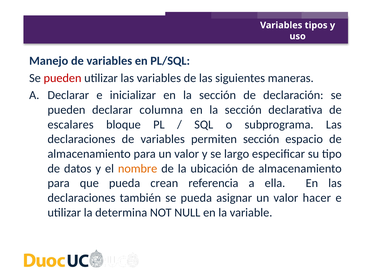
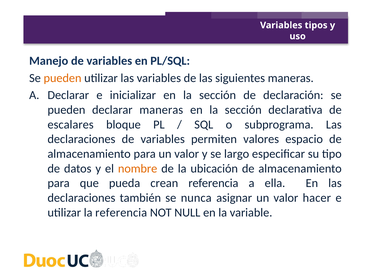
pueden at (63, 78) colour: red -> orange
declarar columna: columna -> maneras
permiten sección: sección -> valores
se pueda: pueda -> nunca
la determina: determina -> referencia
